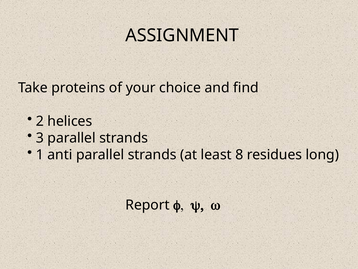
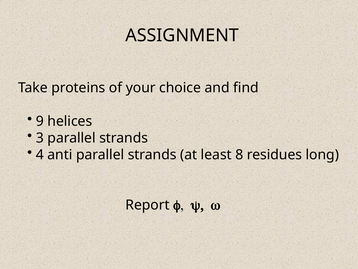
2: 2 -> 9
1: 1 -> 4
